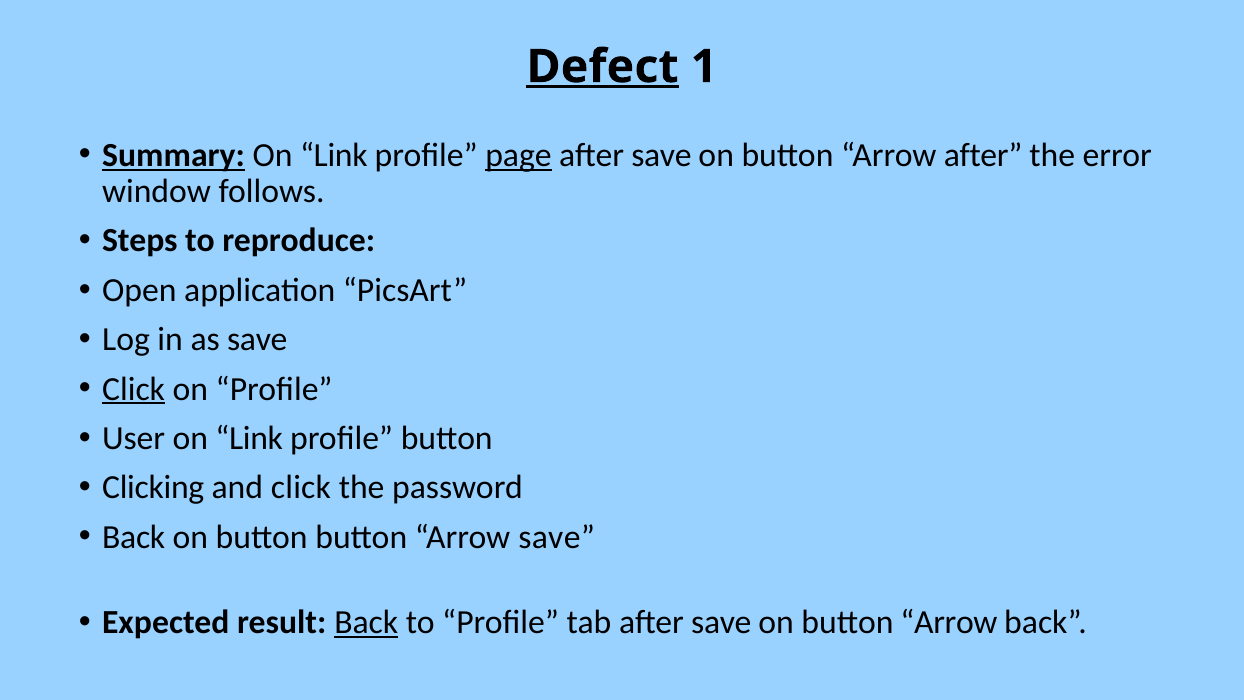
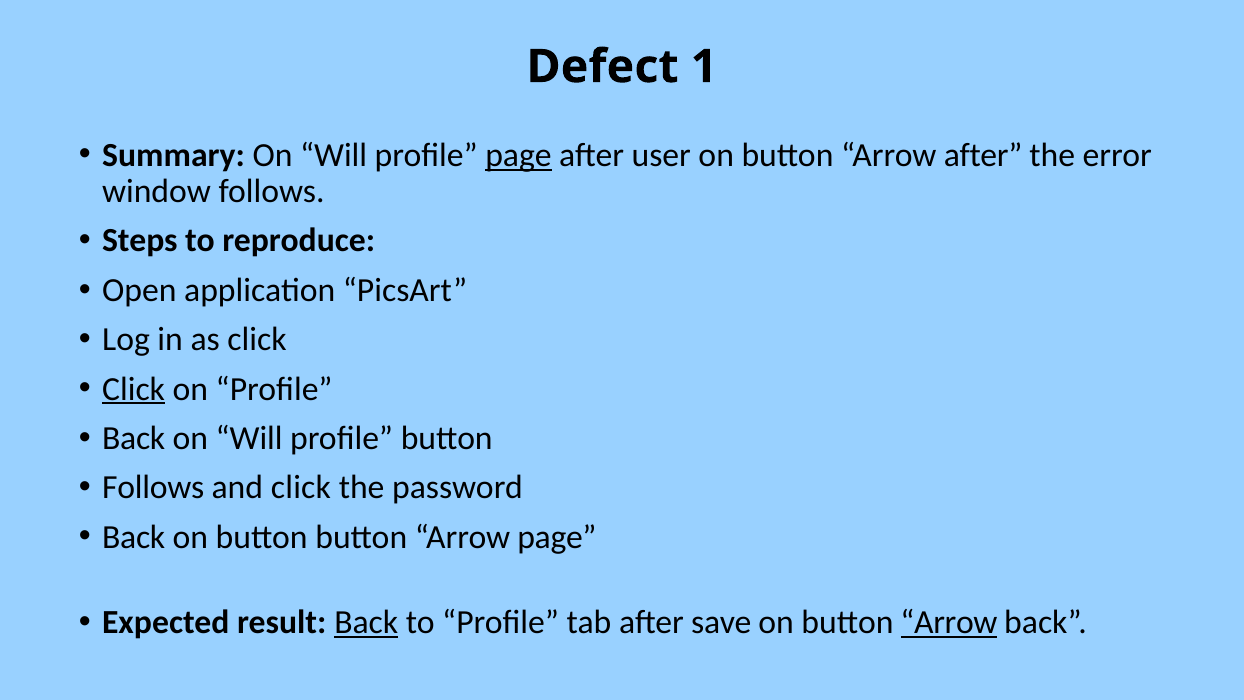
Defect underline: present -> none
Summary underline: present -> none
Link at (334, 155): Link -> Will
save at (661, 155): save -> user
as save: save -> click
User at (134, 438): User -> Back
Link at (249, 438): Link -> Will
Clicking at (153, 487): Clicking -> Follows
Arrow save: save -> page
Arrow at (949, 622) underline: none -> present
